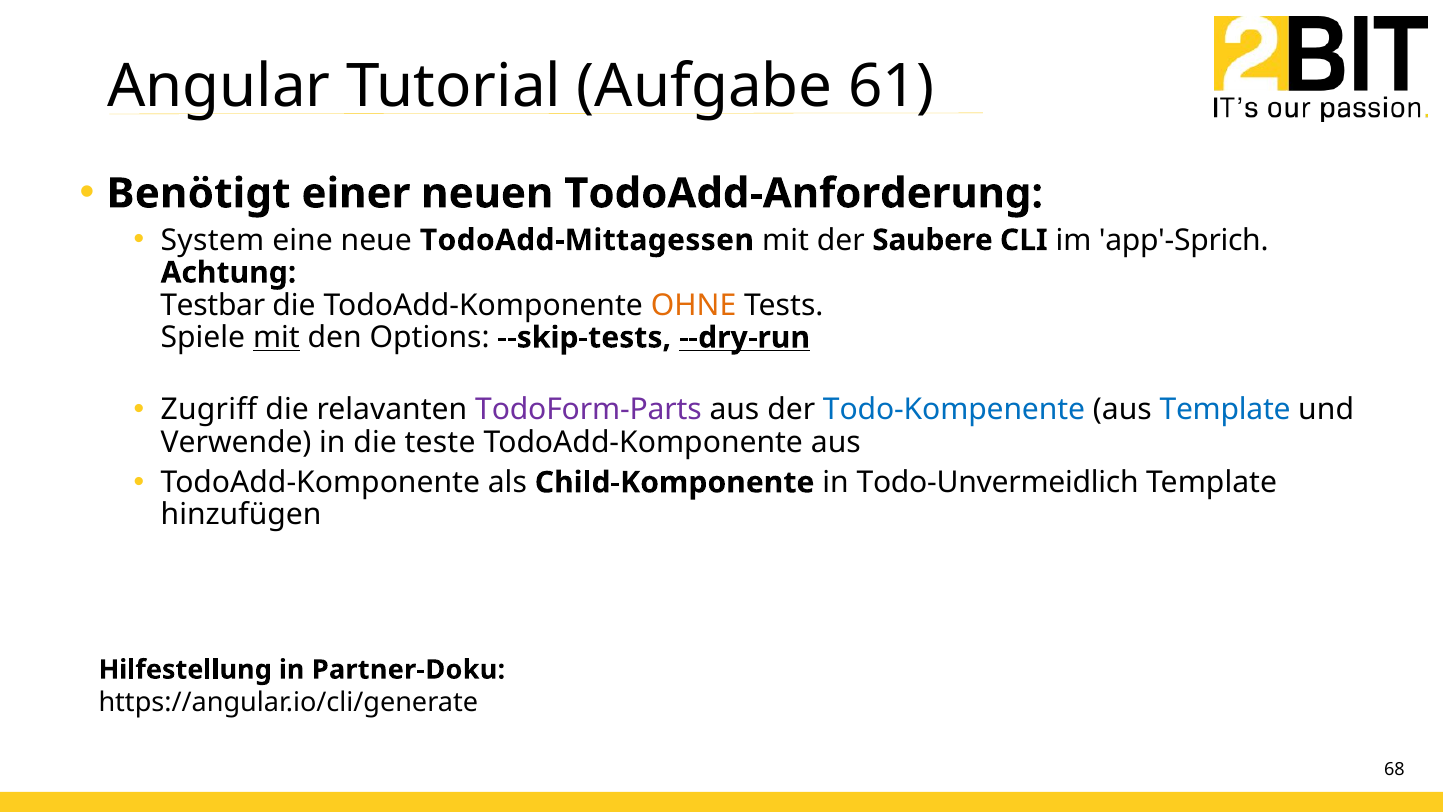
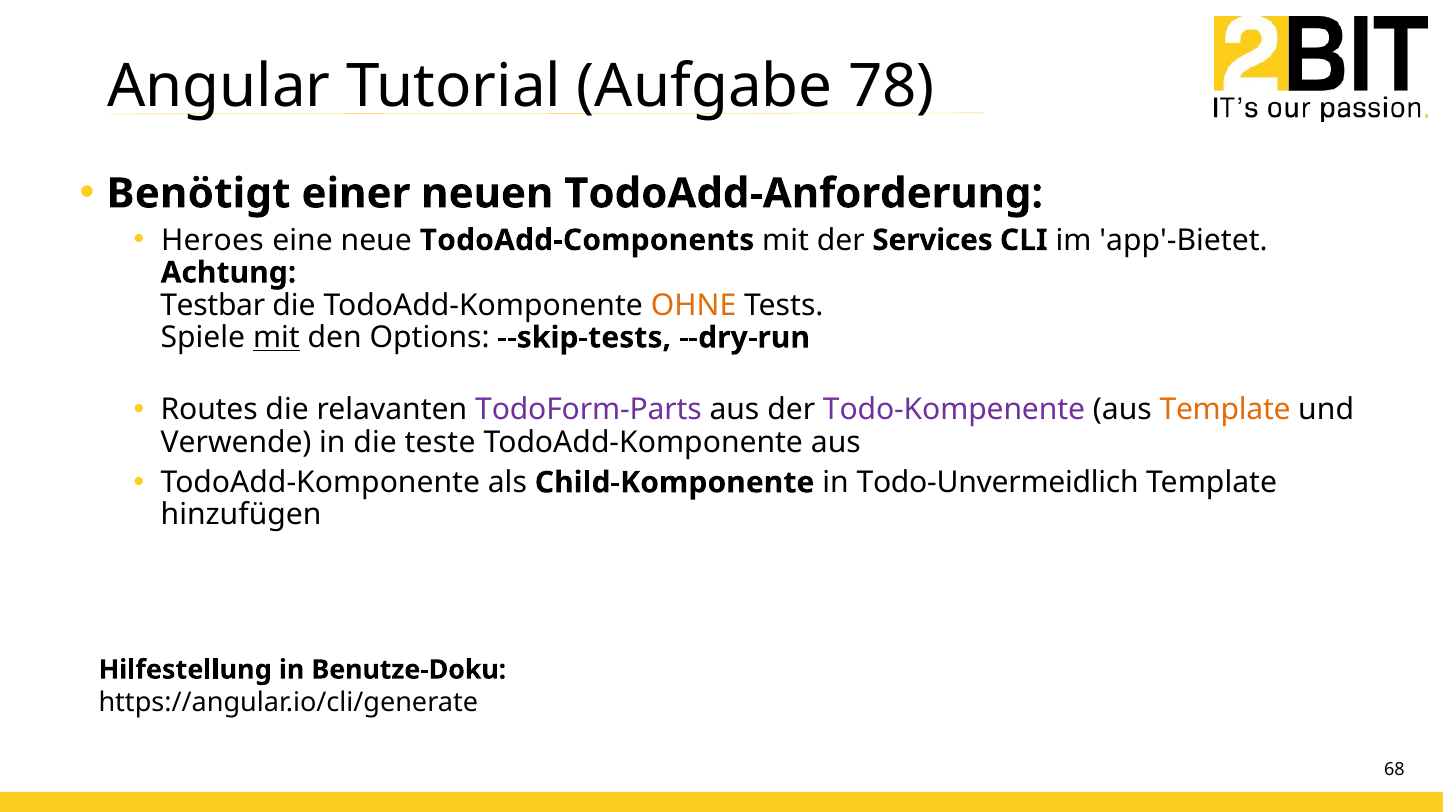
61: 61 -> 78
System: System -> Heroes
TodoAdd-Mittagessen: TodoAdd-Mittagessen -> TodoAdd-Components
Saubere: Saubere -> Services
app'-Sprich: app'-Sprich -> app'-Bietet
--dry-run underline: present -> none
Zugriff: Zugriff -> Routes
Todo-Kompenente colour: blue -> purple
Template at (1225, 410) colour: blue -> orange
Partner-Doku: Partner-Doku -> Benutze-Doku
